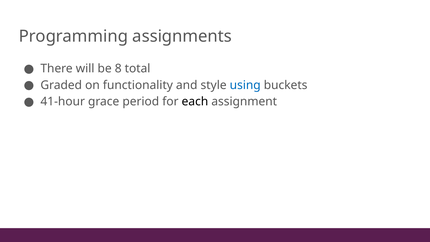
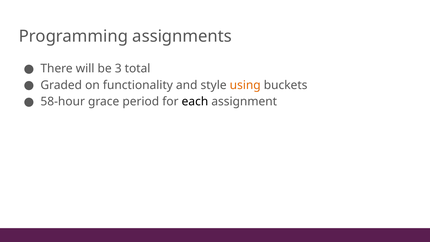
8: 8 -> 3
using colour: blue -> orange
41-hour: 41-hour -> 58-hour
